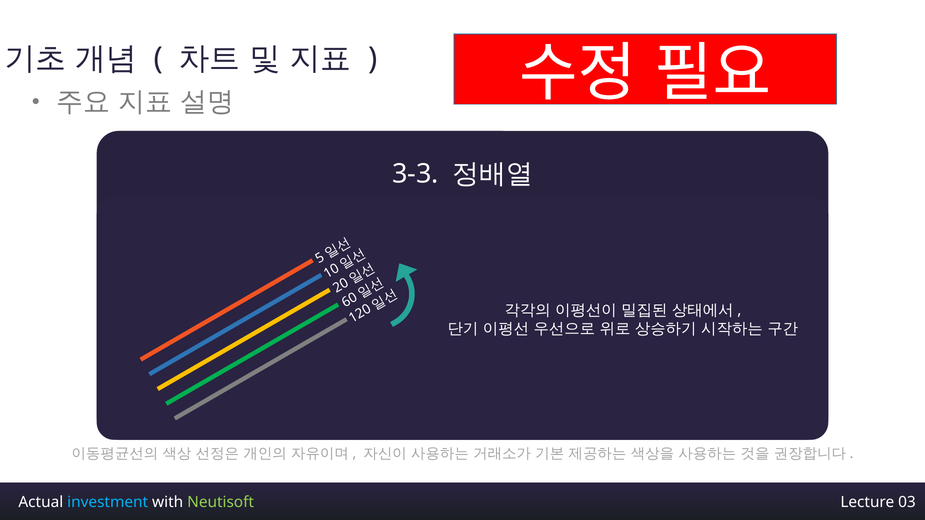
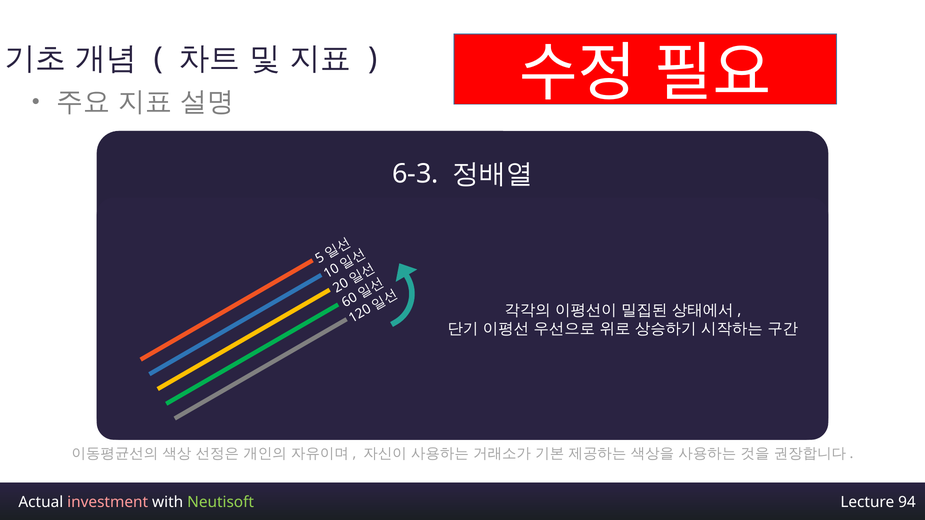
3-3: 3-3 -> 6-3
investment colour: light blue -> pink
03: 03 -> 94
